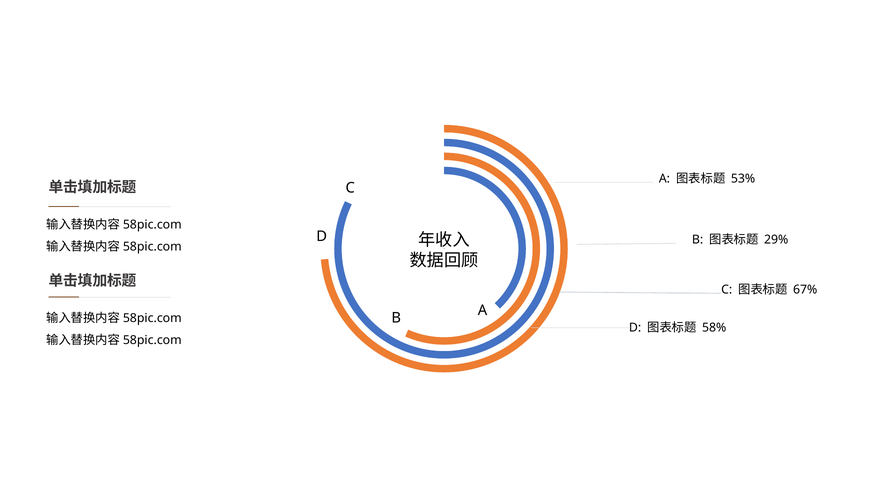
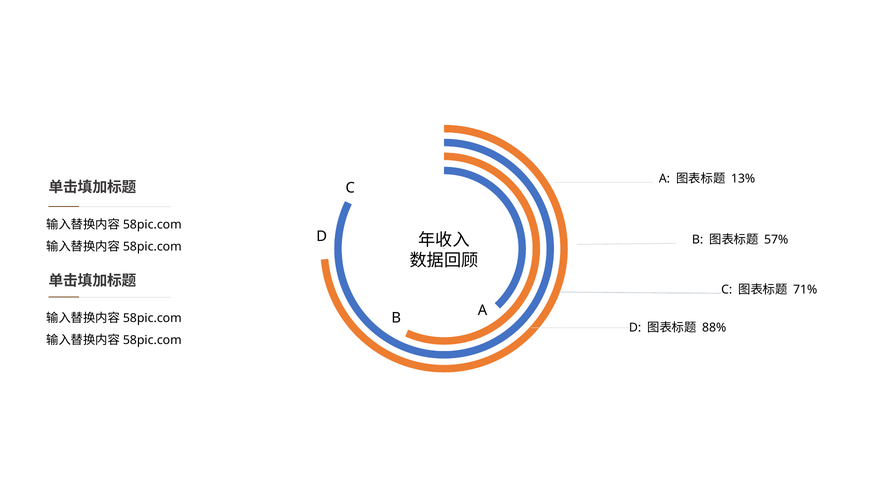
53%: 53% -> 13%
29%: 29% -> 57%
67%: 67% -> 71%
58%: 58% -> 88%
